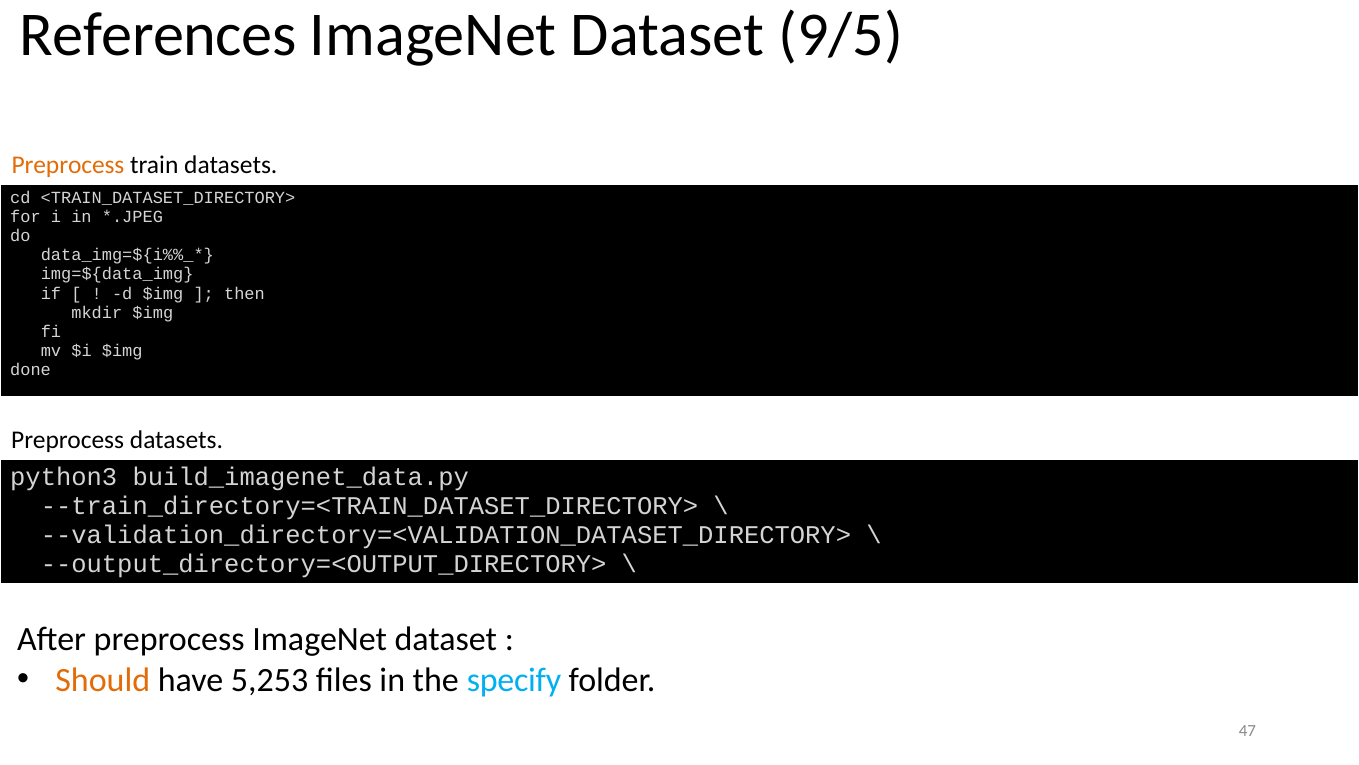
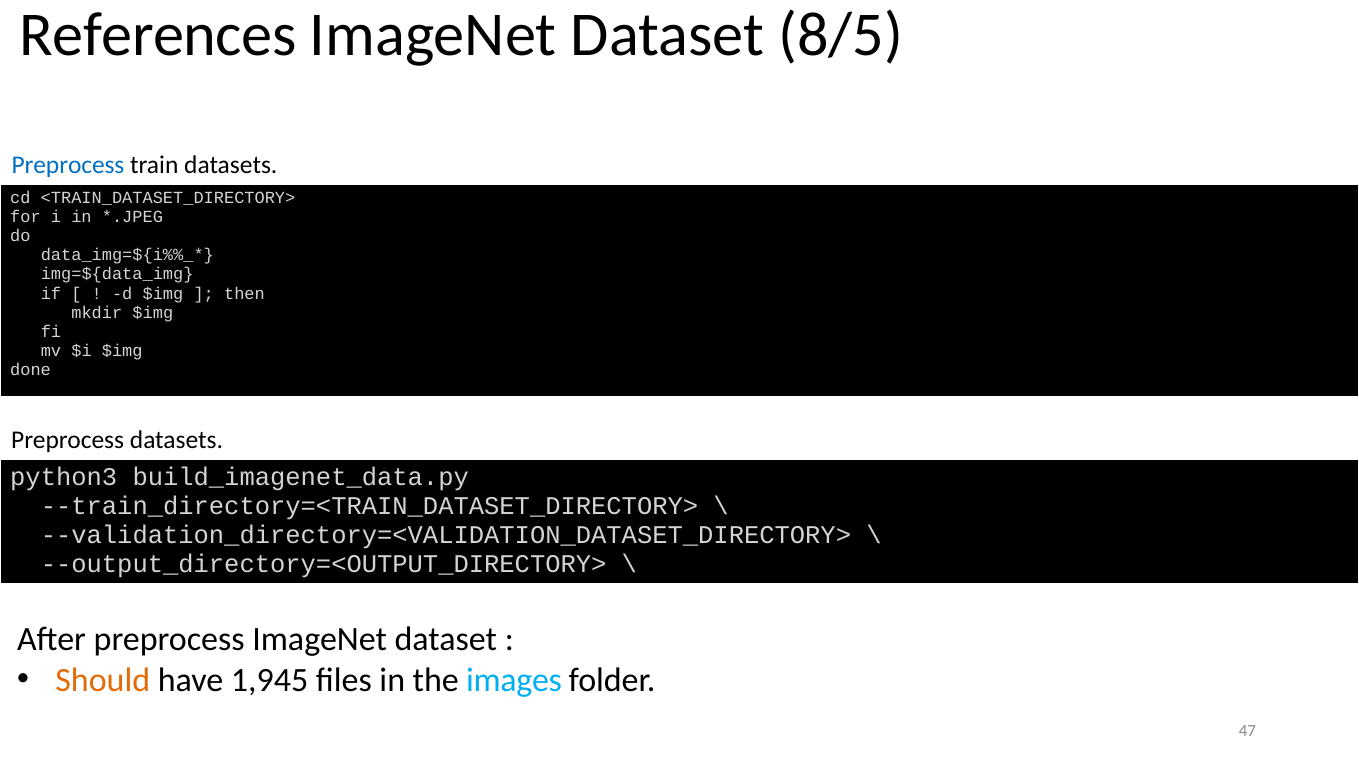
9/5: 9/5 -> 8/5
Preprocess at (68, 165) colour: orange -> blue
5,253: 5,253 -> 1,945
specify: specify -> images
